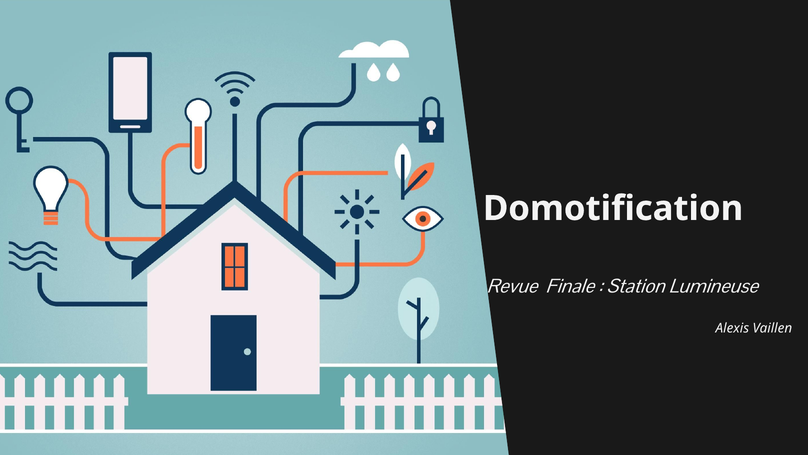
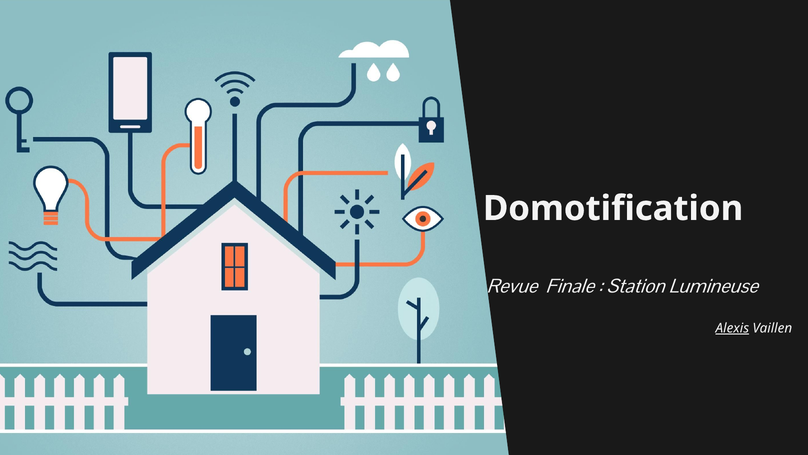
Alexis underline: none -> present
